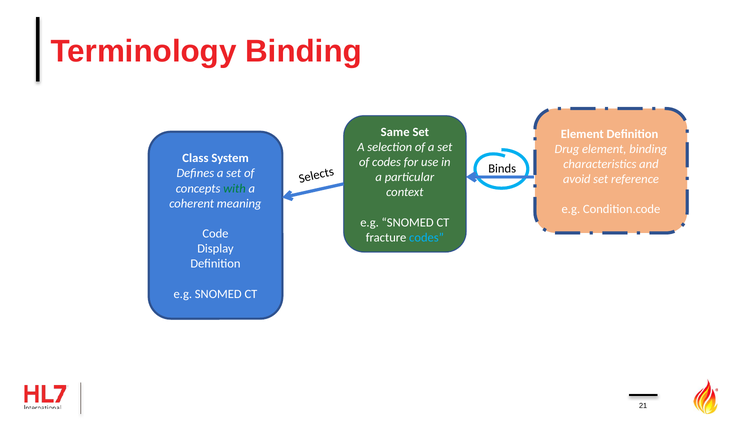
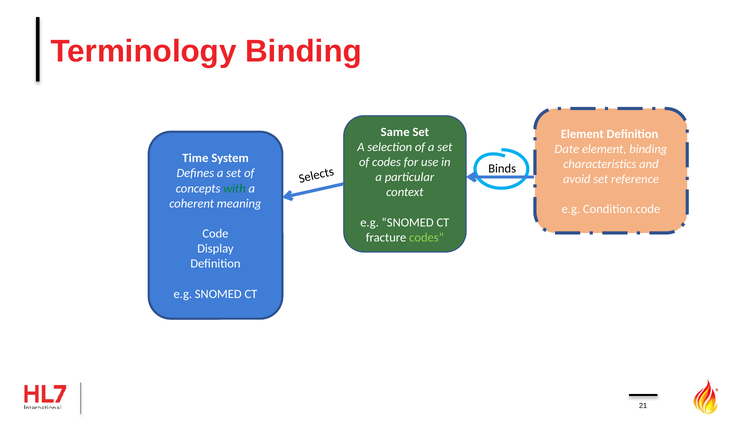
Drug: Drug -> Date
Class: Class -> Time
codes at (427, 238) colour: light blue -> light green
